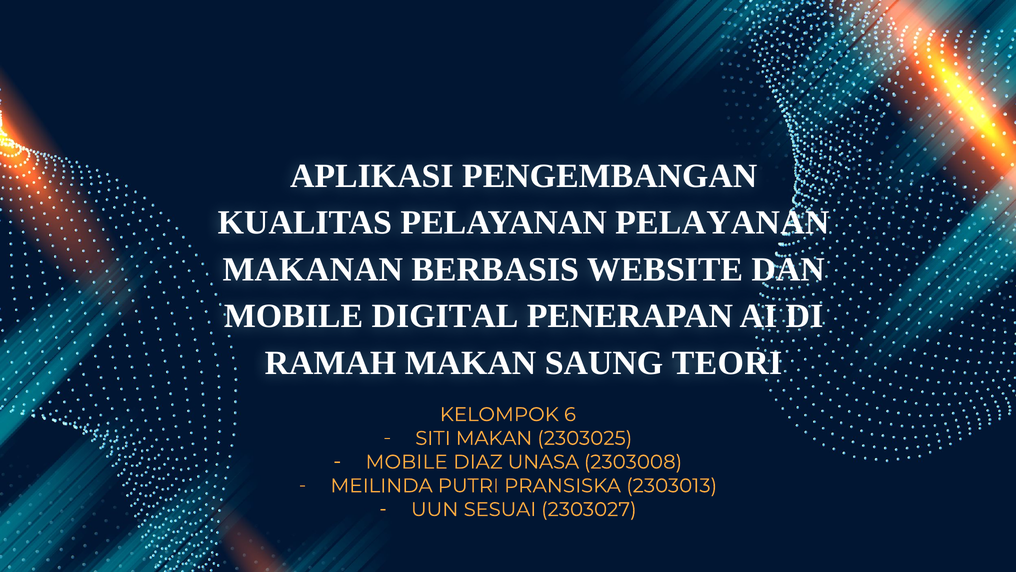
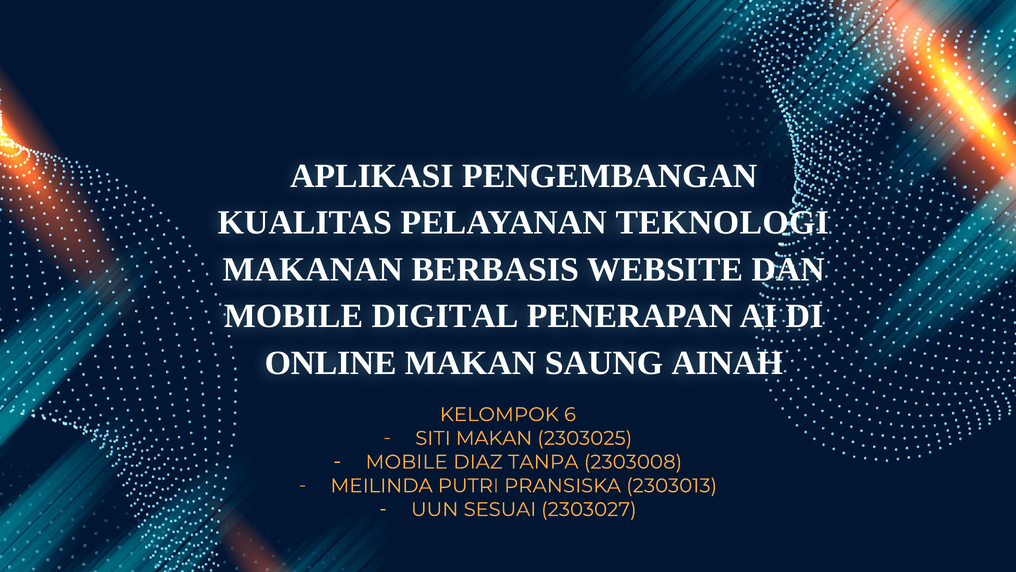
PELAYANAN PELAYANAN: PELAYANAN -> TEKNOLOGI
RAMAH: RAMAH -> ONLINE
TEORI: TEORI -> AINAH
UNASA: UNASA -> TANPA
